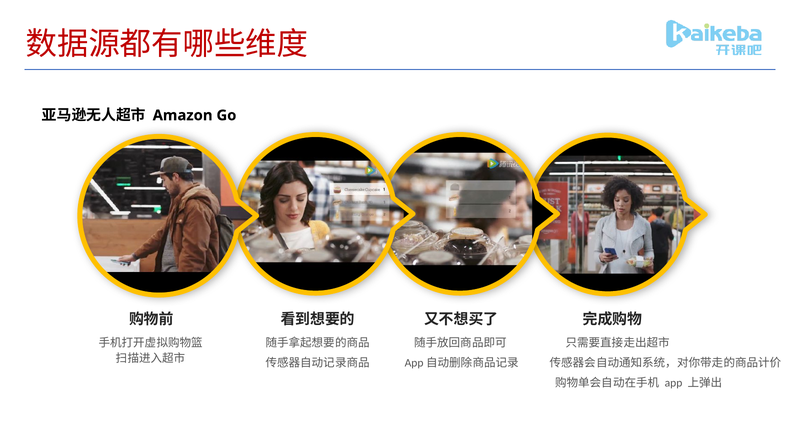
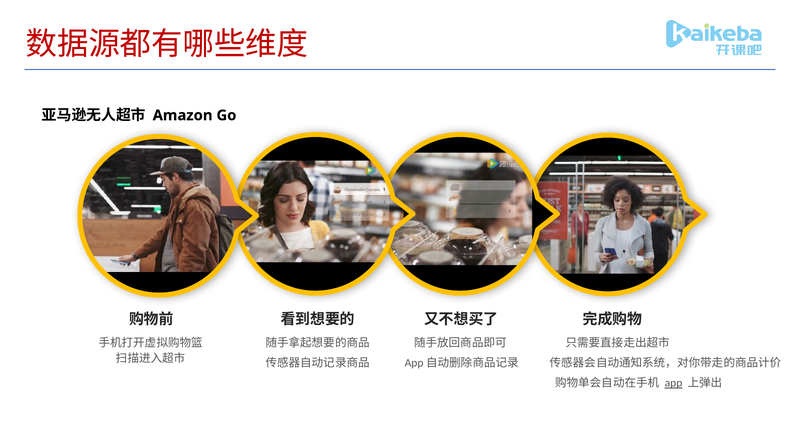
app underline: none -> present
